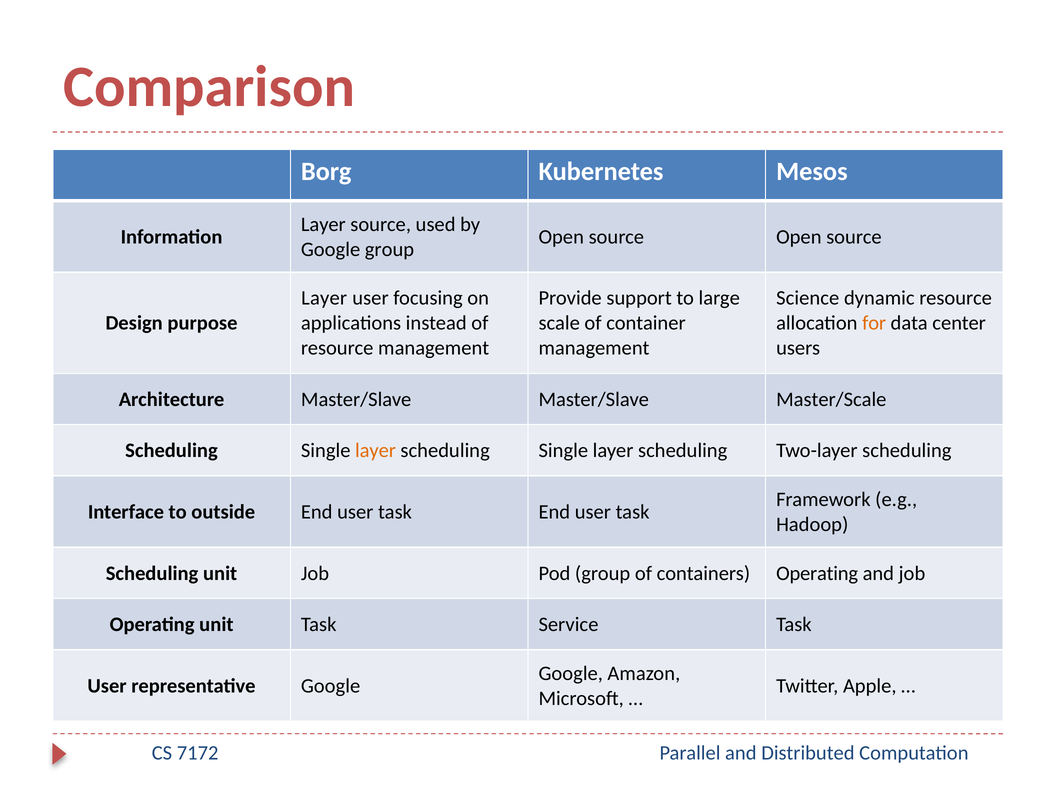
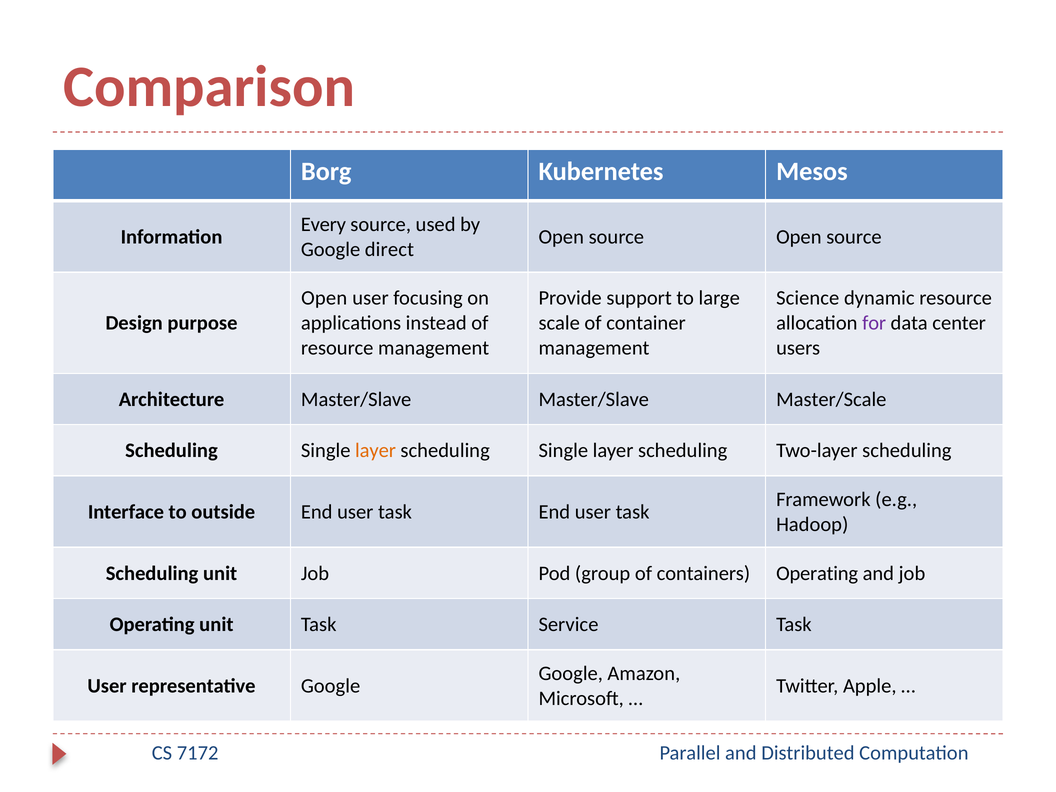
Layer at (323, 224): Layer -> Every
Google group: group -> direct
Layer at (324, 298): Layer -> Open
for colour: orange -> purple
